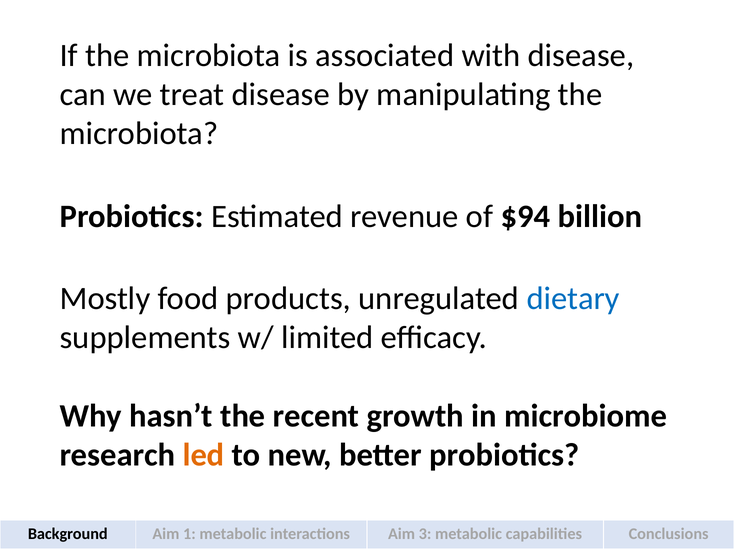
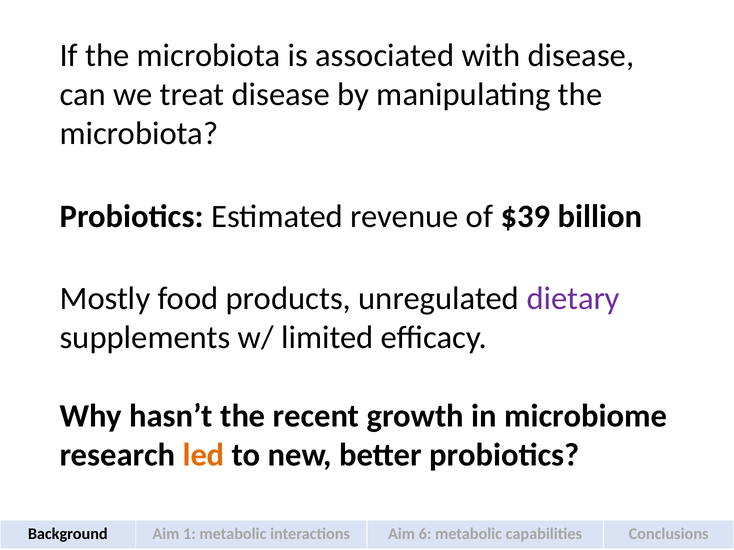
$94: $94 -> $39
dietary colour: blue -> purple
3: 3 -> 6
